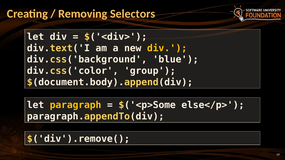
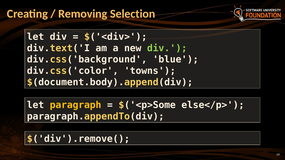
Selectors: Selectors -> Selection
div at (167, 48) colour: yellow -> light green
group: group -> towns
